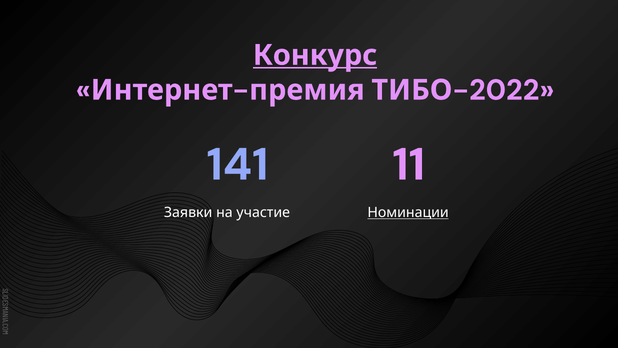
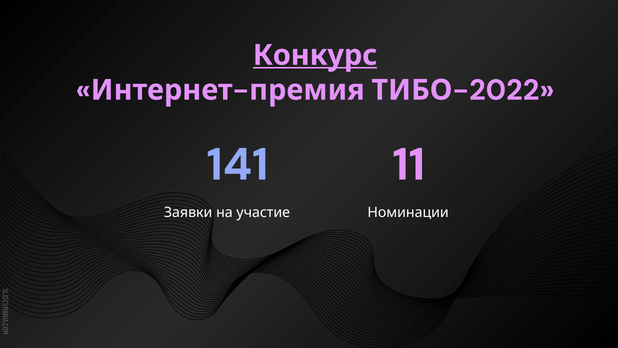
Номинации underline: present -> none
